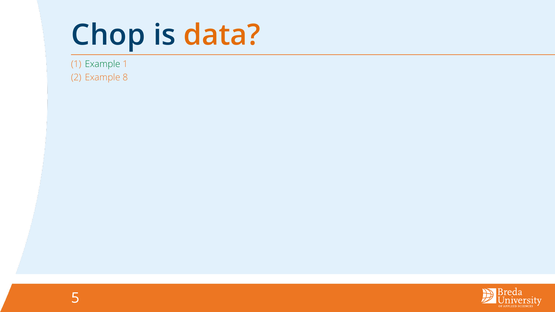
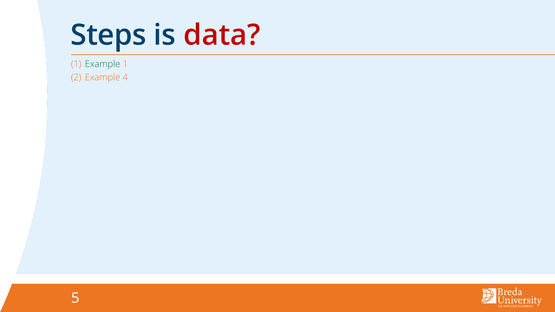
Chop: Chop -> Steps
data colour: orange -> red
8: 8 -> 4
